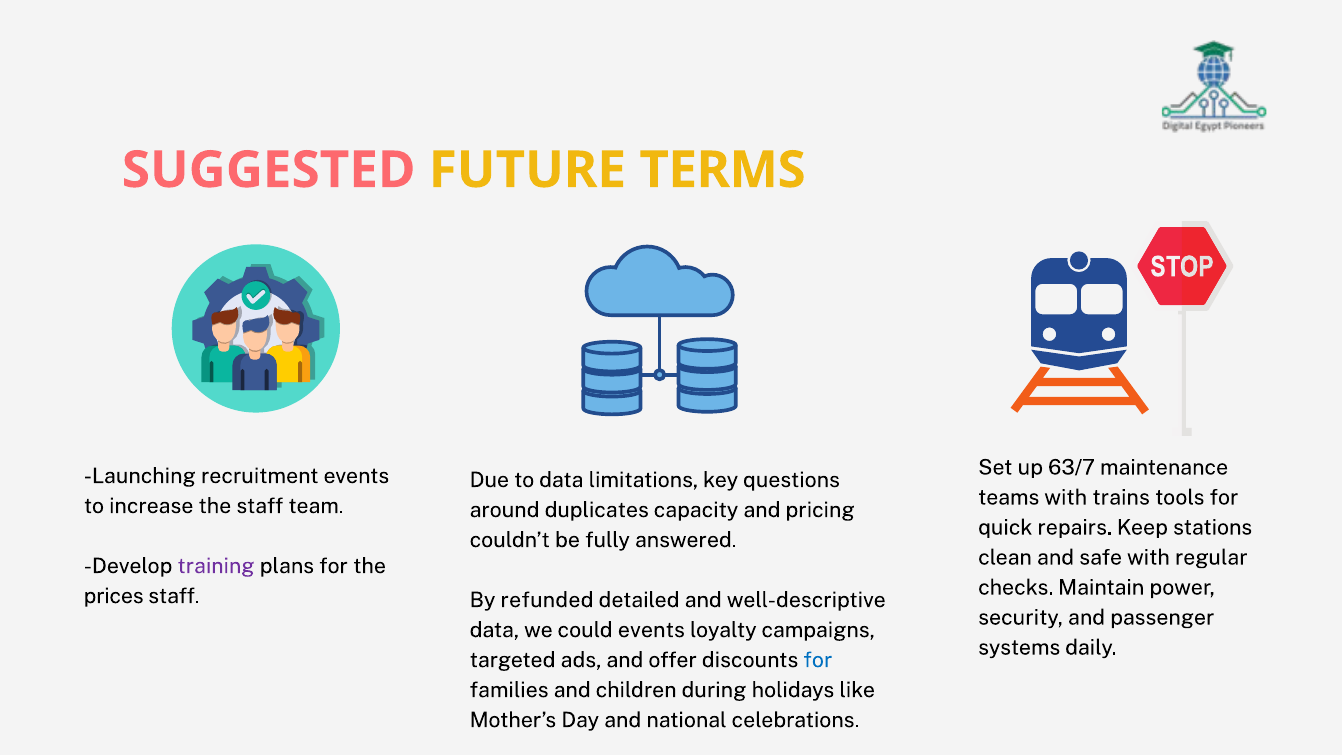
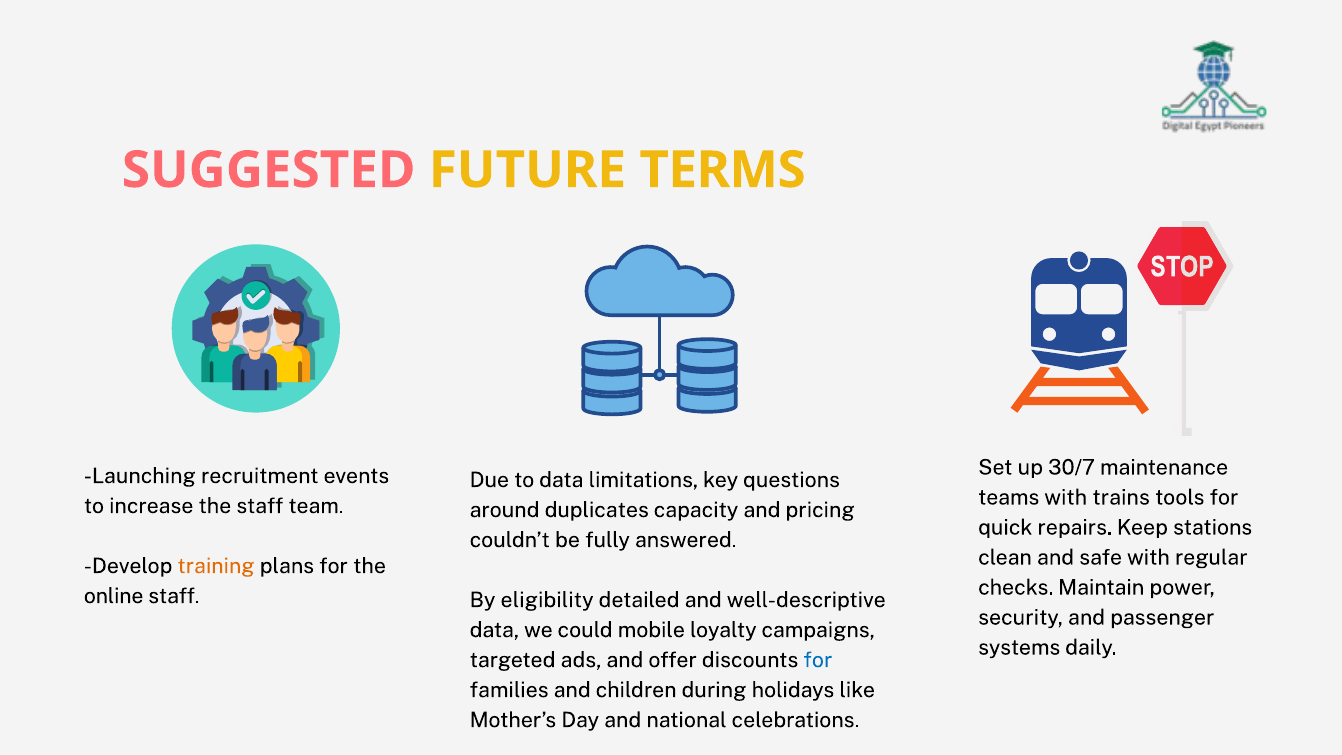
63/7: 63/7 -> 30/7
training colour: purple -> orange
prices: prices -> online
refunded: refunded -> eligibility
could events: events -> mobile
